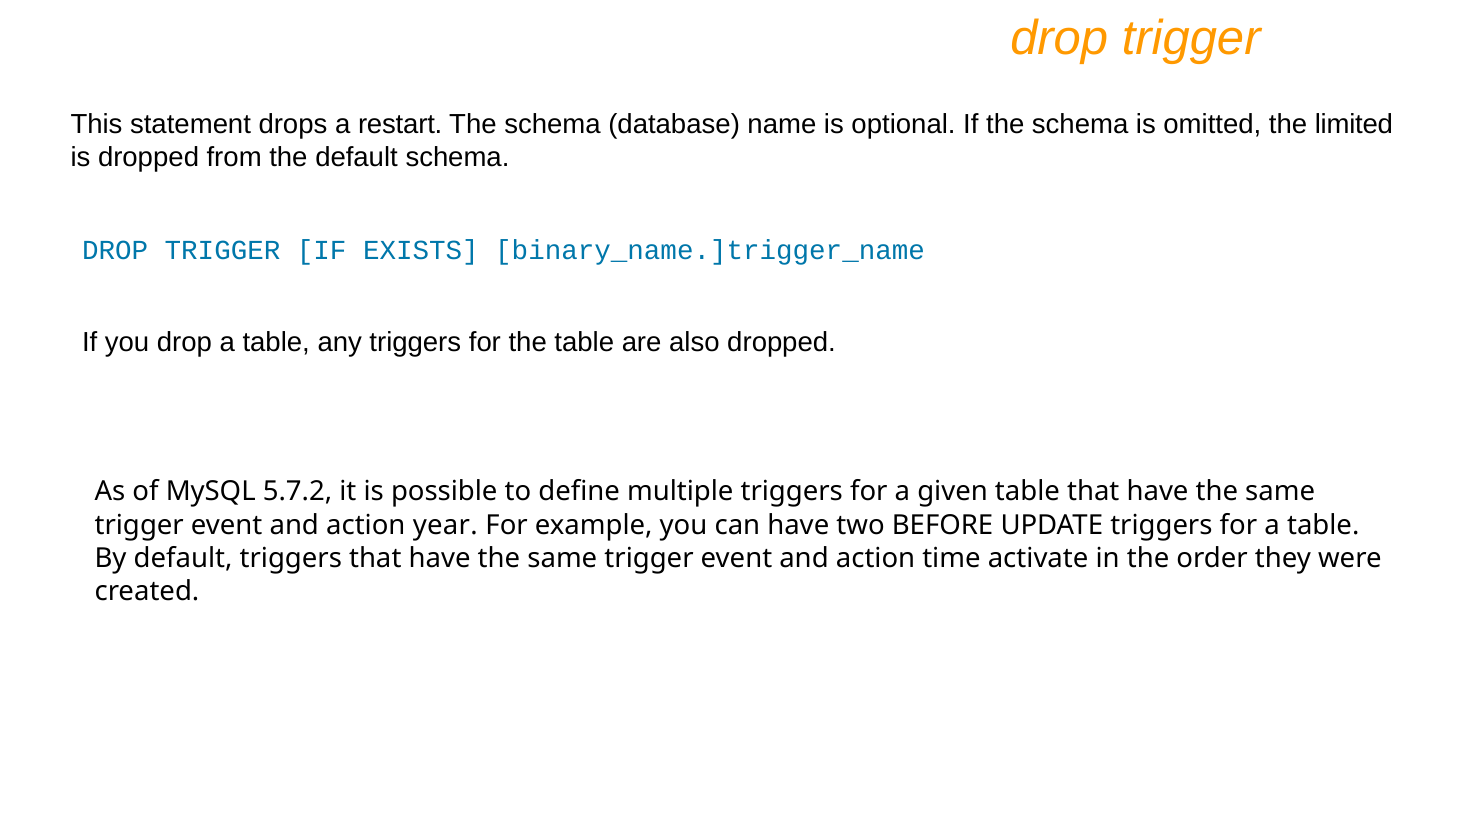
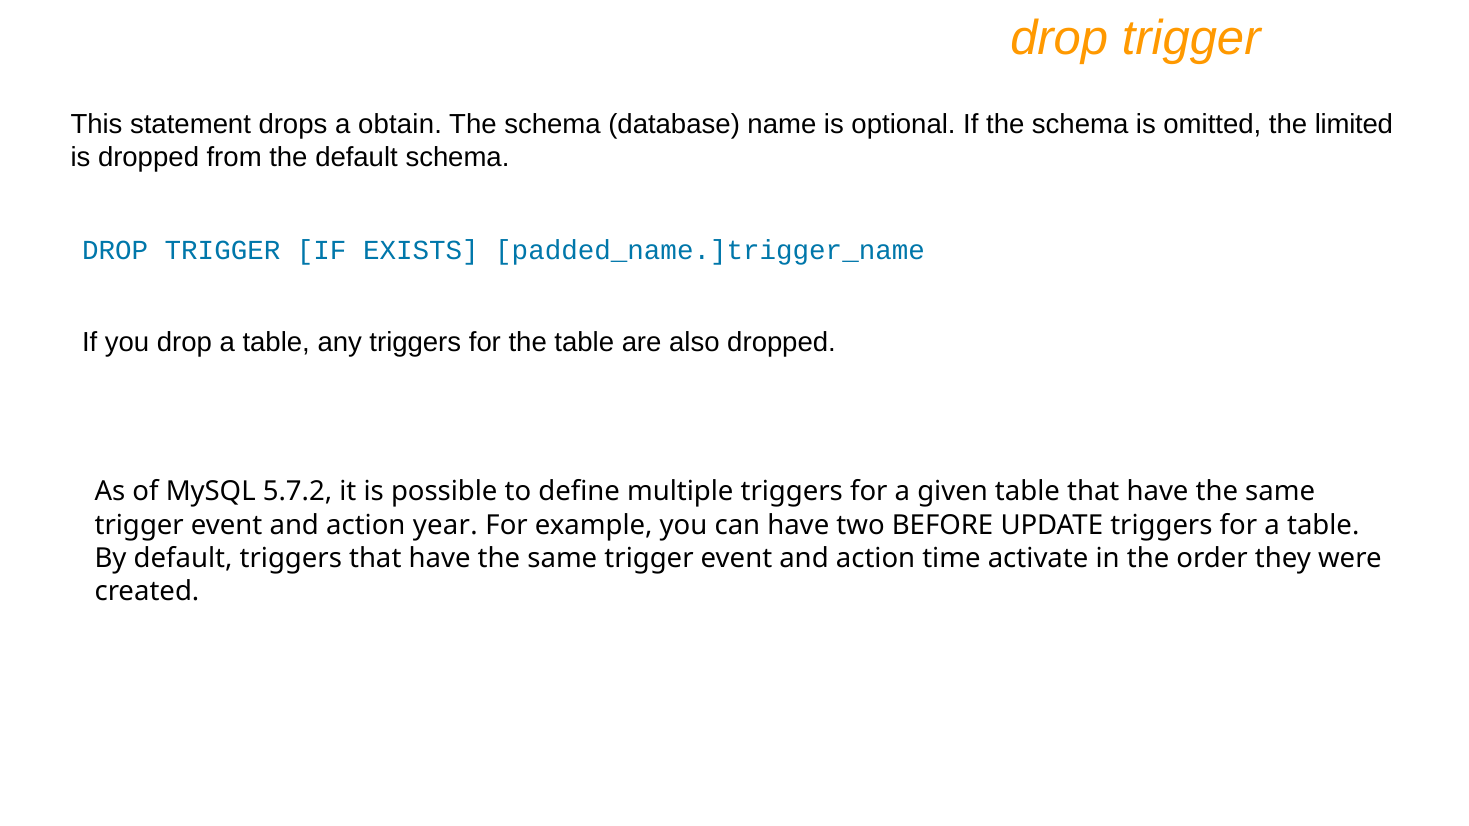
restart: restart -> obtain
binary_name.]trigger_name: binary_name.]trigger_name -> padded_name.]trigger_name
